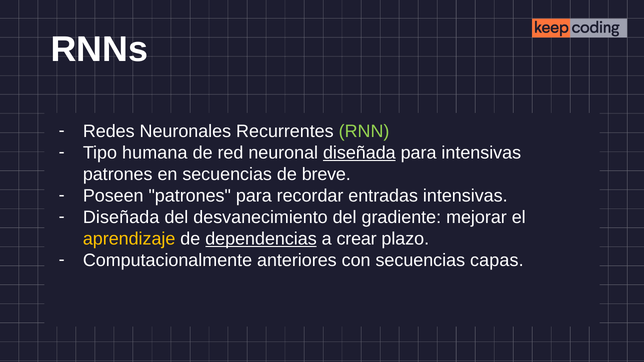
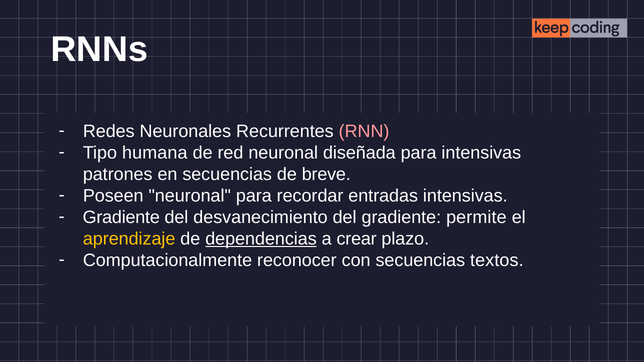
RNN colour: light green -> pink
diseñada at (359, 153) underline: present -> none
Poseen patrones: patrones -> neuronal
Diseñada at (121, 218): Diseñada -> Gradiente
mejorar: mejorar -> permite
anteriores: anteriores -> reconocer
capas: capas -> textos
